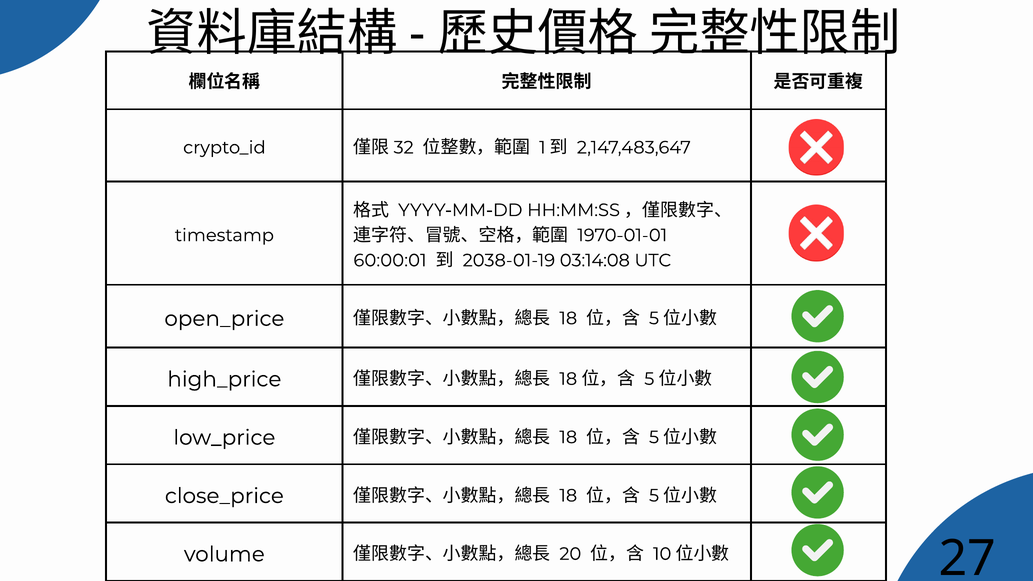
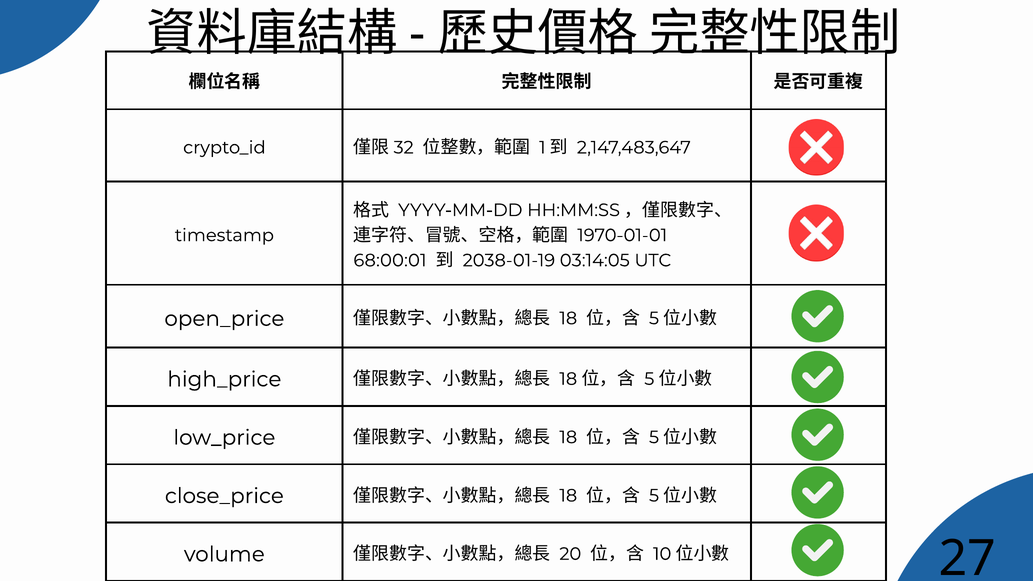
60:00:01: 60:00:01 -> 68:00:01
03:14:08: 03:14:08 -> 03:14:05
